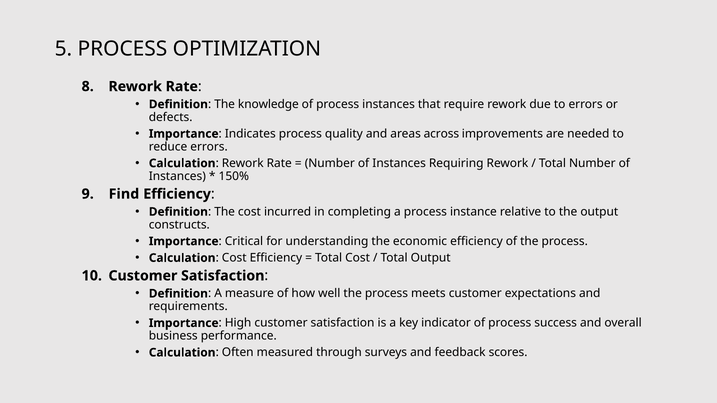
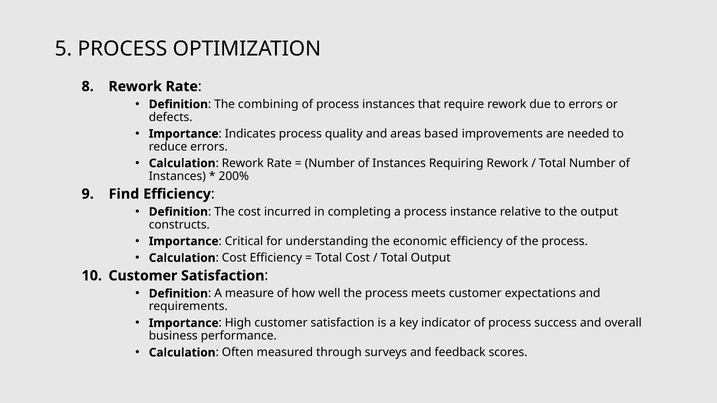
knowledge: knowledge -> combining
across: across -> based
150%: 150% -> 200%
